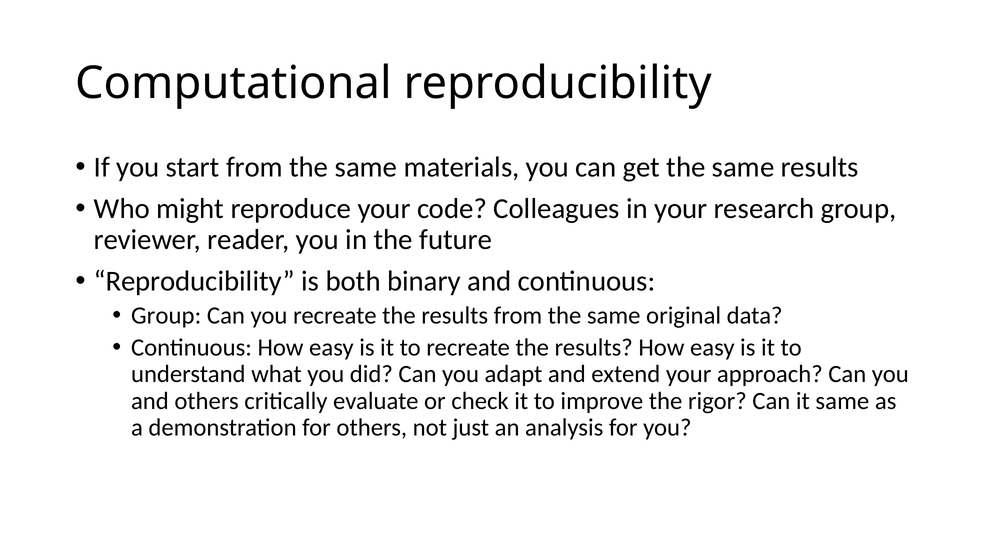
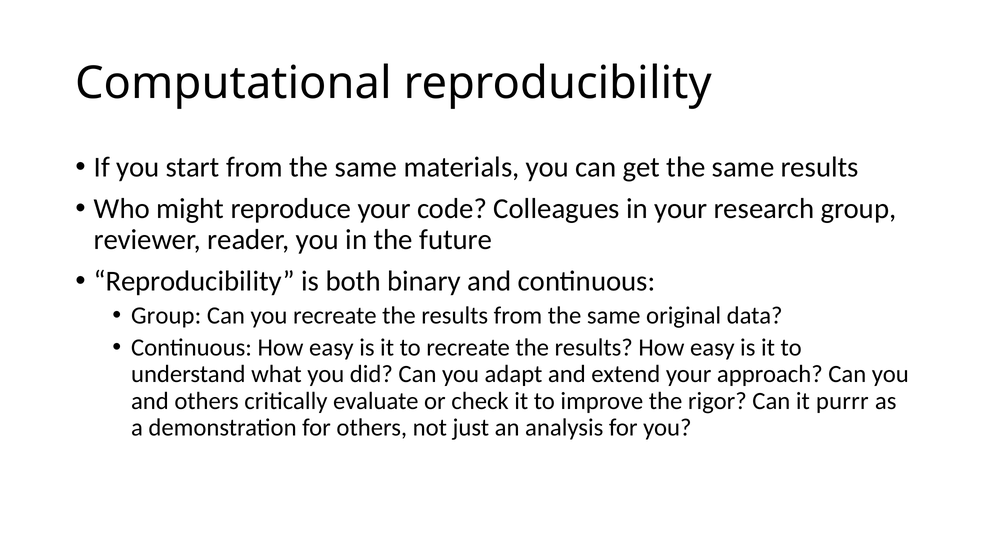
it same: same -> purrr
